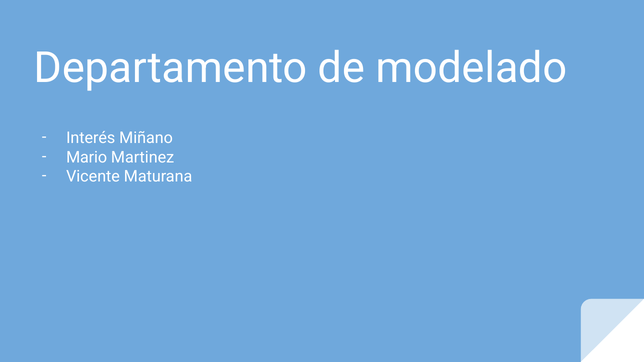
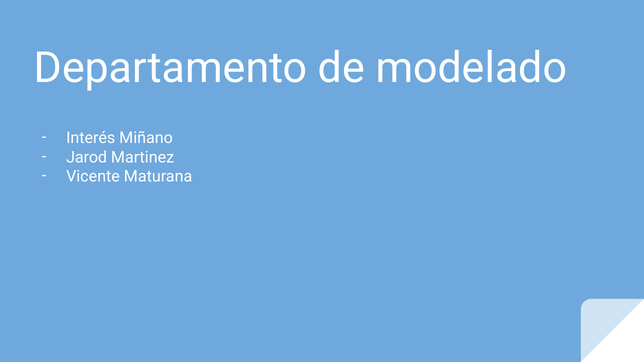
Mario: Mario -> Jarod
